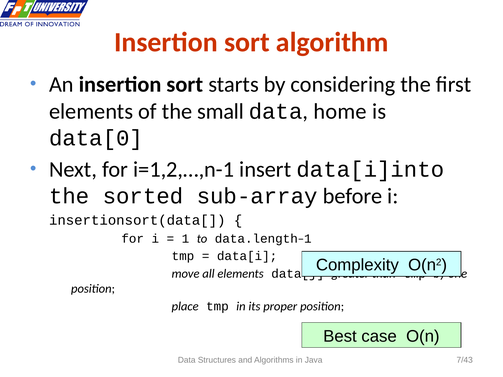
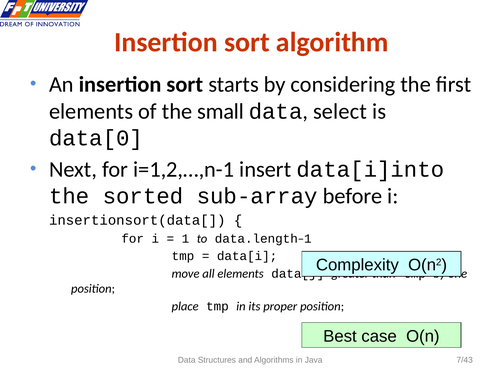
home: home -> select
